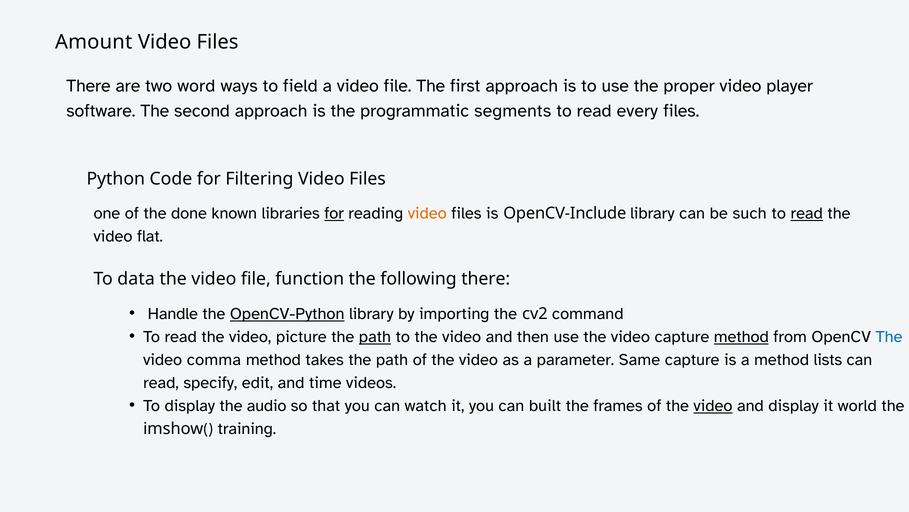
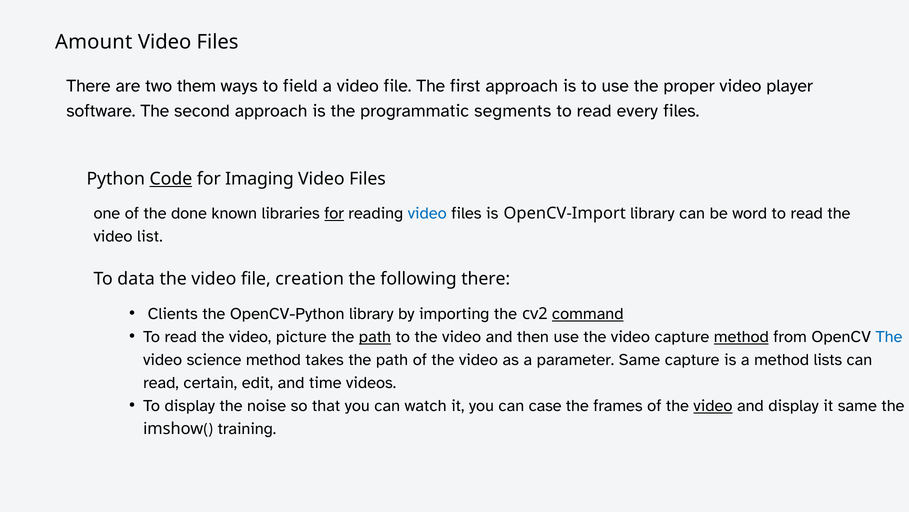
word: word -> them
Code underline: none -> present
Filtering: Filtering -> Imaging
video at (427, 213) colour: orange -> blue
OpenCV-Include: OpenCV-Include -> OpenCV-Import
such: such -> word
read at (807, 213) underline: present -> none
flat: flat -> list
function: function -> creation
Handle: Handle -> Clients
OpenCV-Python underline: present -> none
command underline: none -> present
comma: comma -> science
specify: specify -> certain
audio: audio -> noise
built: built -> case
it world: world -> same
